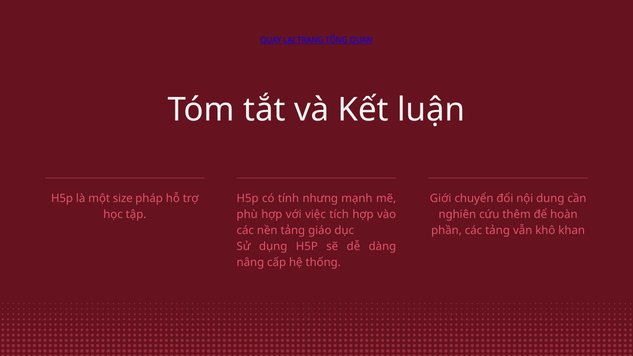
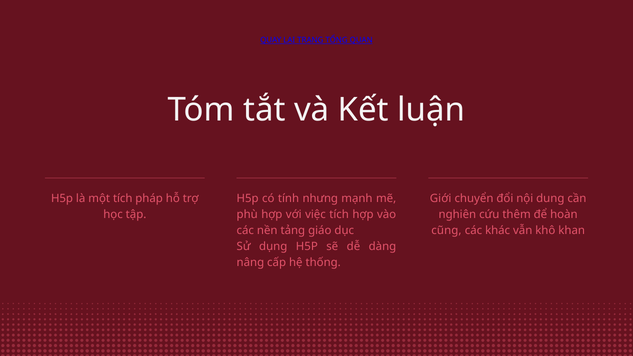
một size: size -> tích
phần: phần -> cũng
các tảng: tảng -> khác
